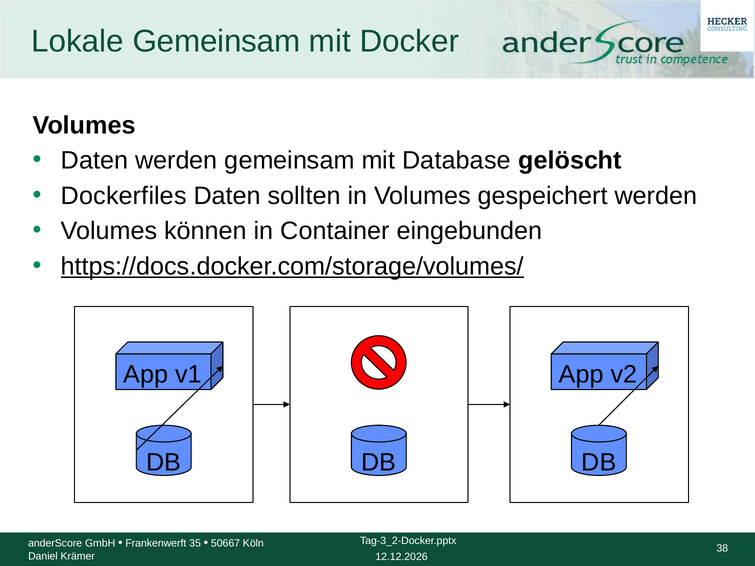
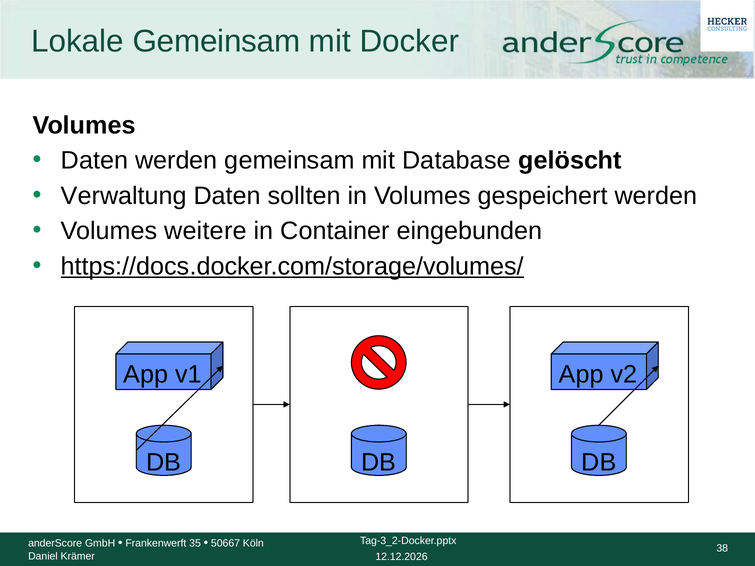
Dockerfiles: Dockerfiles -> Verwaltung
können: können -> weitere
